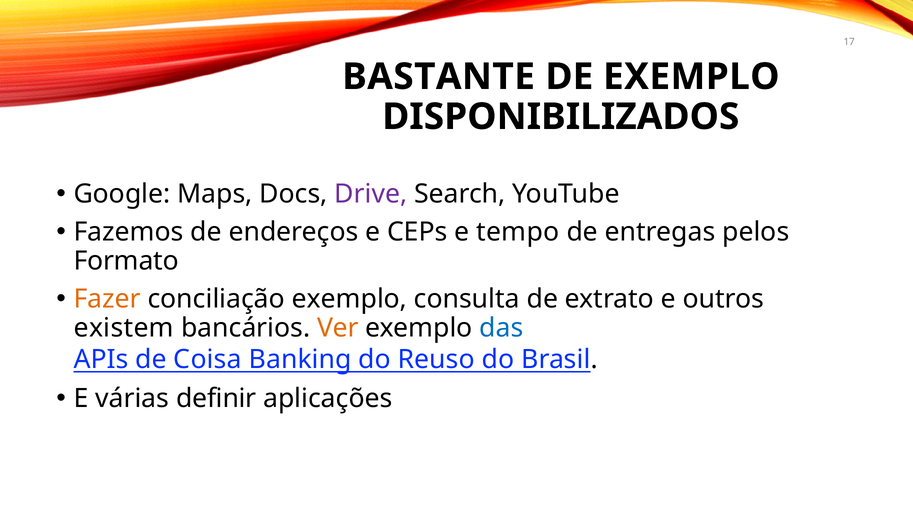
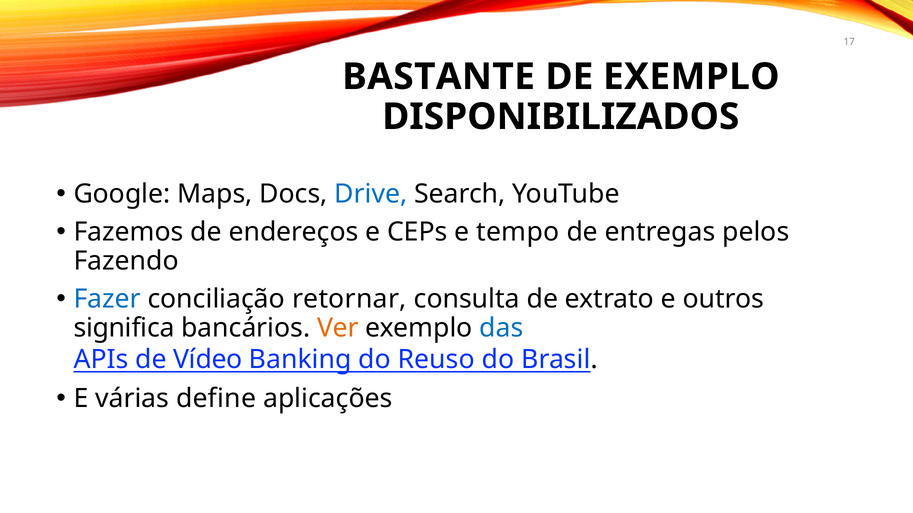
Drive colour: purple -> blue
Formato: Formato -> Fazendo
Fazer colour: orange -> blue
conciliação exemplo: exemplo -> retornar
existem: existem -> significa
Coisa: Coisa -> Vídeo
definir: definir -> define
